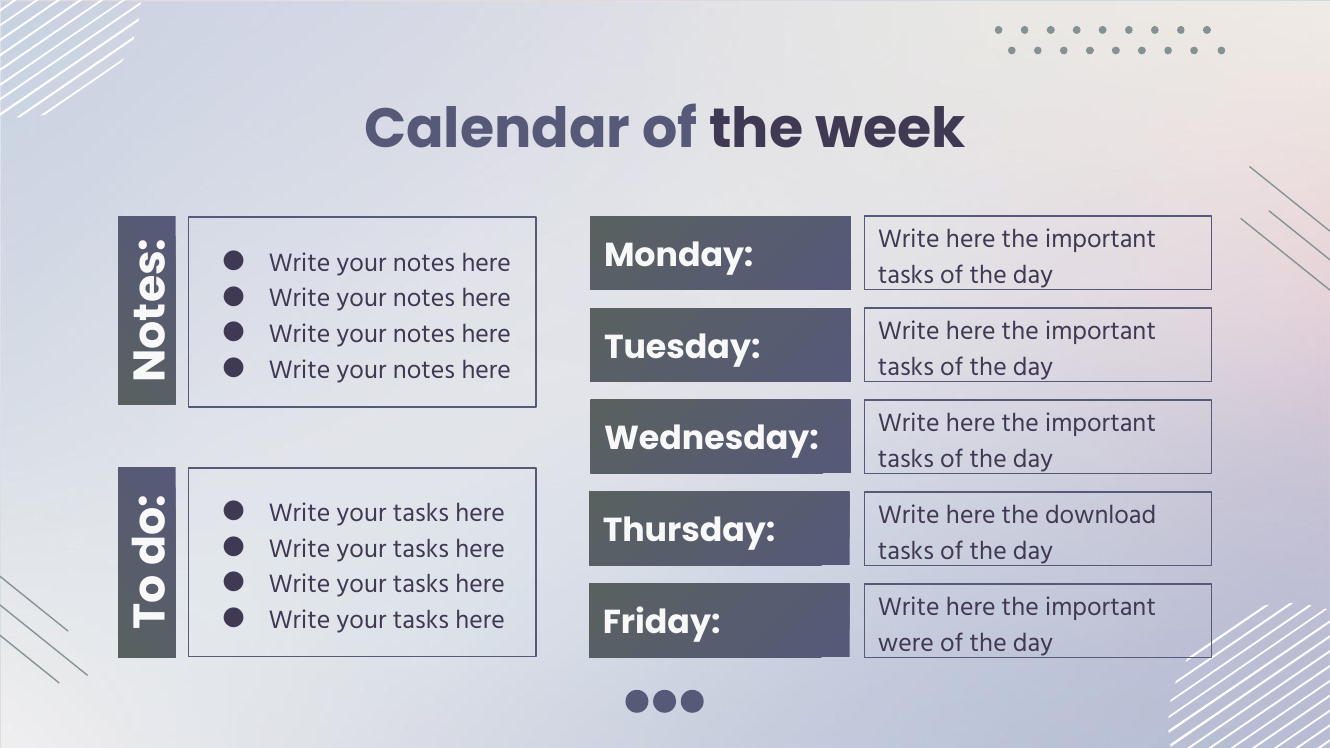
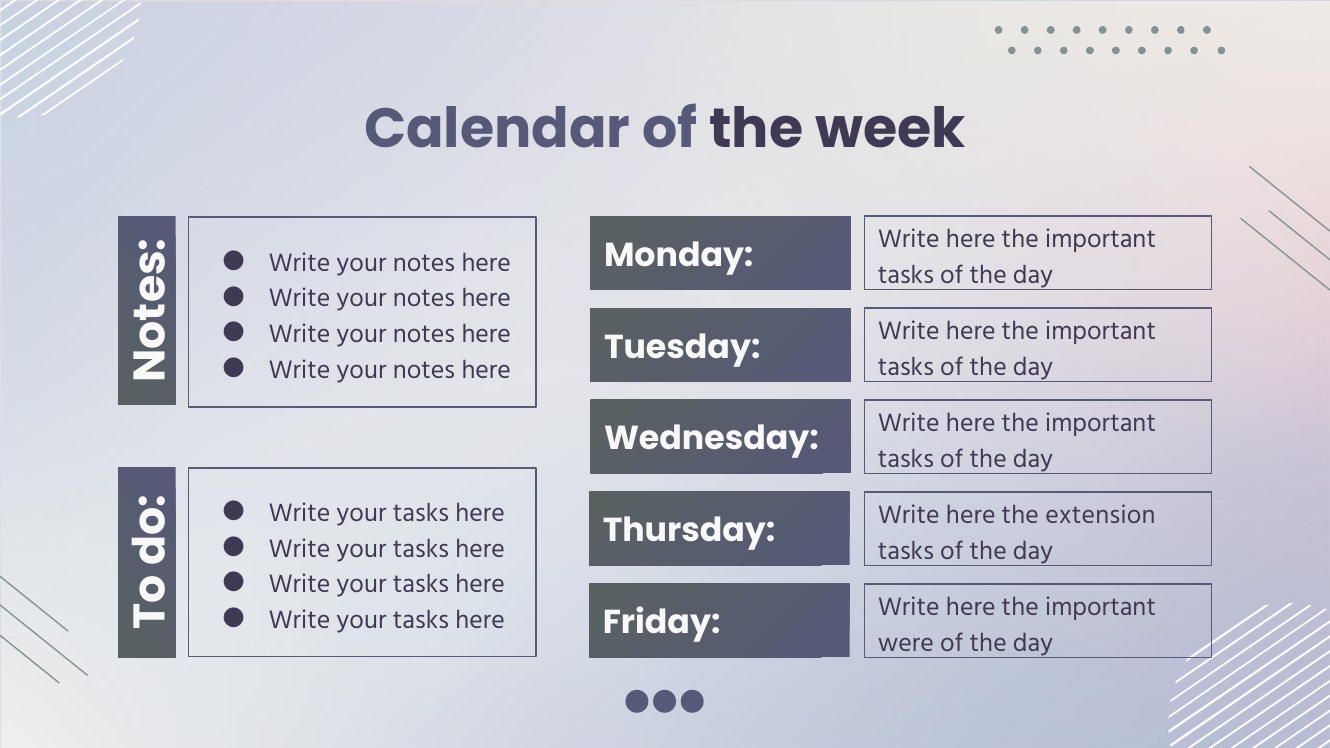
download: download -> extension
